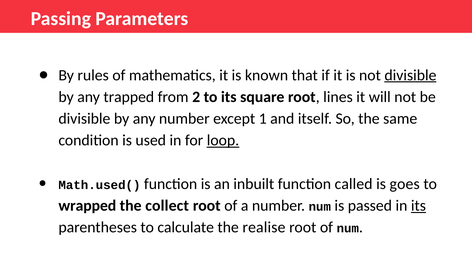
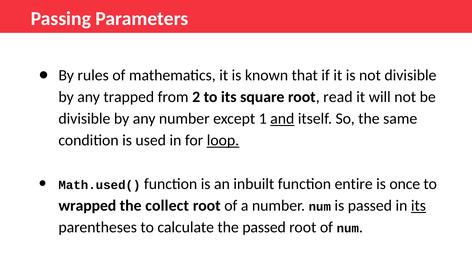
divisible at (410, 75) underline: present -> none
lines: lines -> read
and underline: none -> present
called: called -> entire
goes: goes -> once
the realise: realise -> passed
